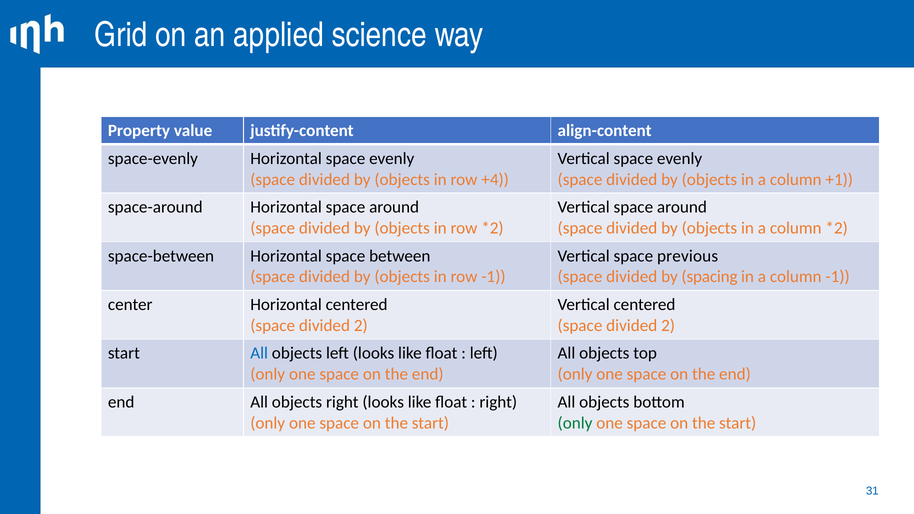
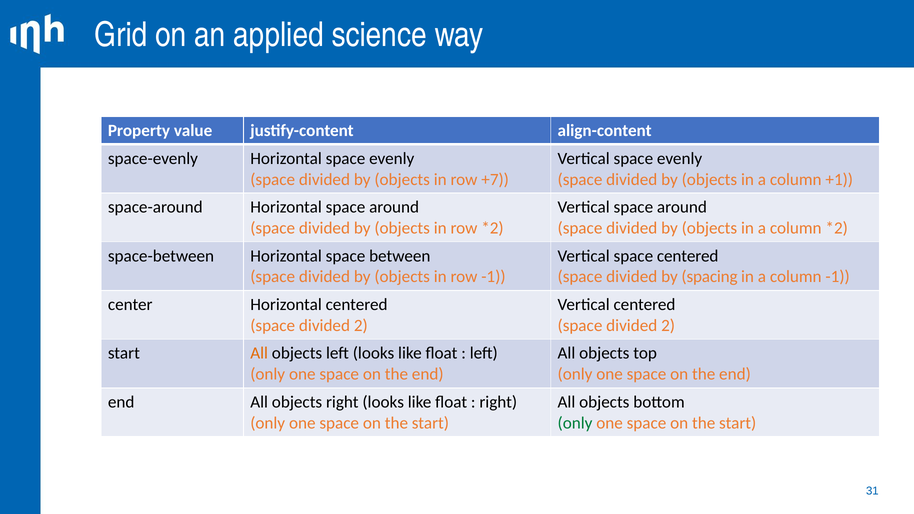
+4: +4 -> +7
space previous: previous -> centered
All at (259, 353) colour: blue -> orange
